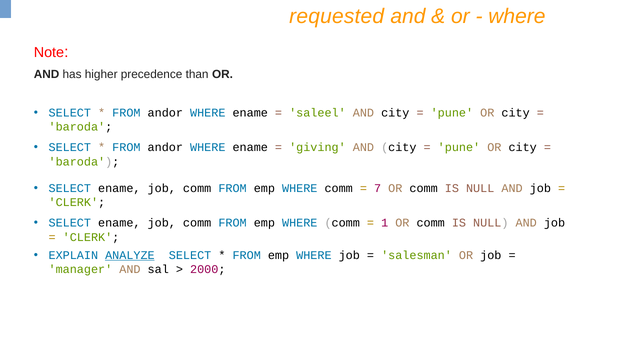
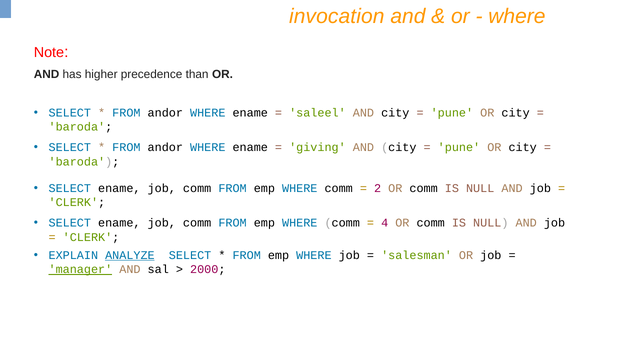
requested: requested -> invocation
7: 7 -> 2
1: 1 -> 4
manager underline: none -> present
